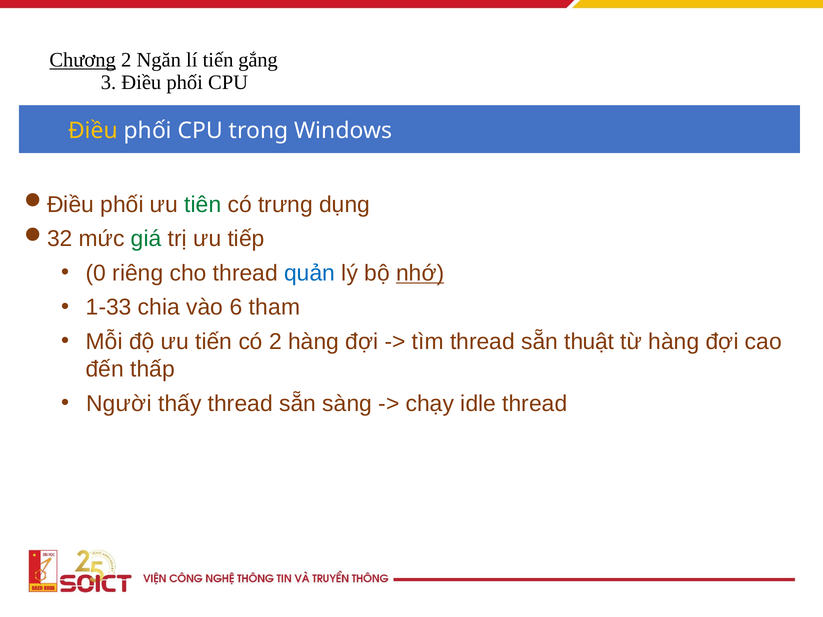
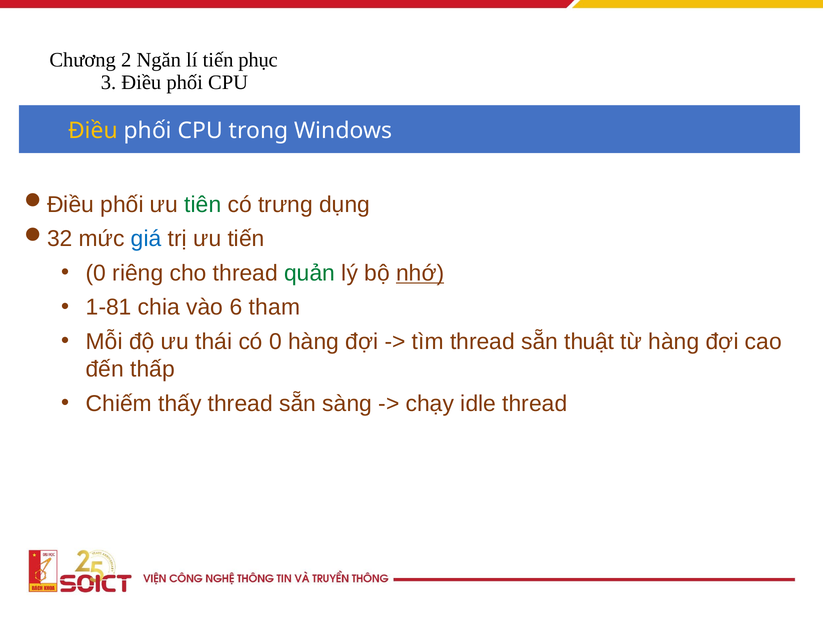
Chương underline: present -> none
gắng: gắng -> phục
giá colour: green -> blue
ưu tiếp: tiếp -> tiến
quản colour: blue -> green
1-33: 1-33 -> 1-81
ưu tiến: tiến -> thái
có 2: 2 -> 0
Người: Người -> Chiếm
